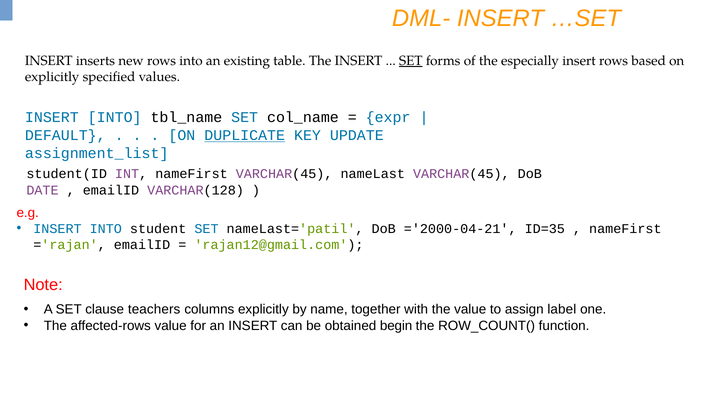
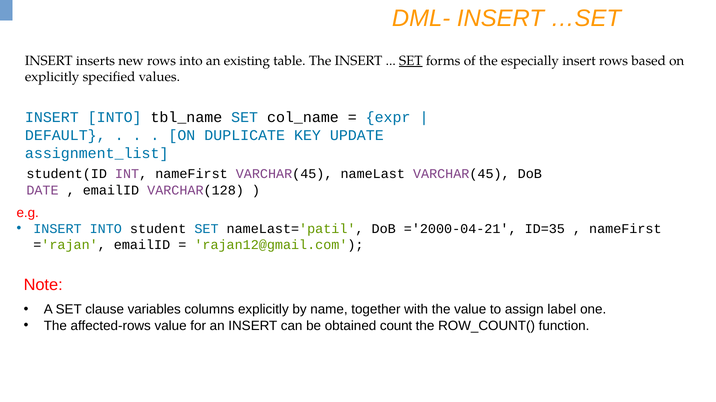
DUPLICATE underline: present -> none
teachers: teachers -> variables
begin: begin -> count
